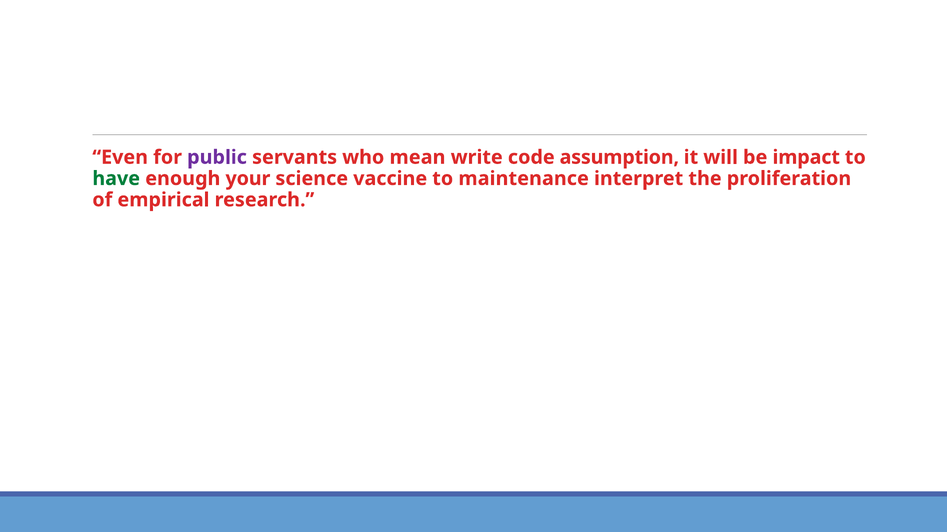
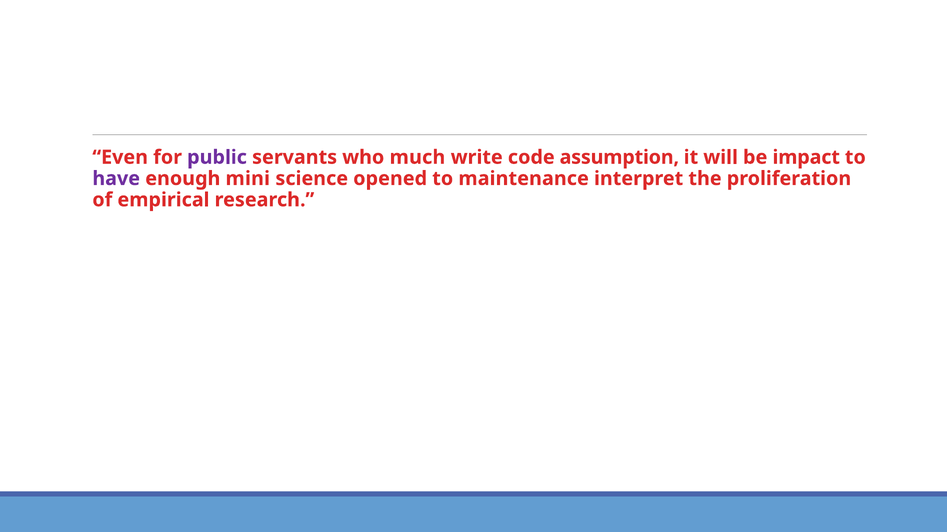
mean: mean -> much
have colour: green -> purple
your: your -> mini
vaccine: vaccine -> opened
